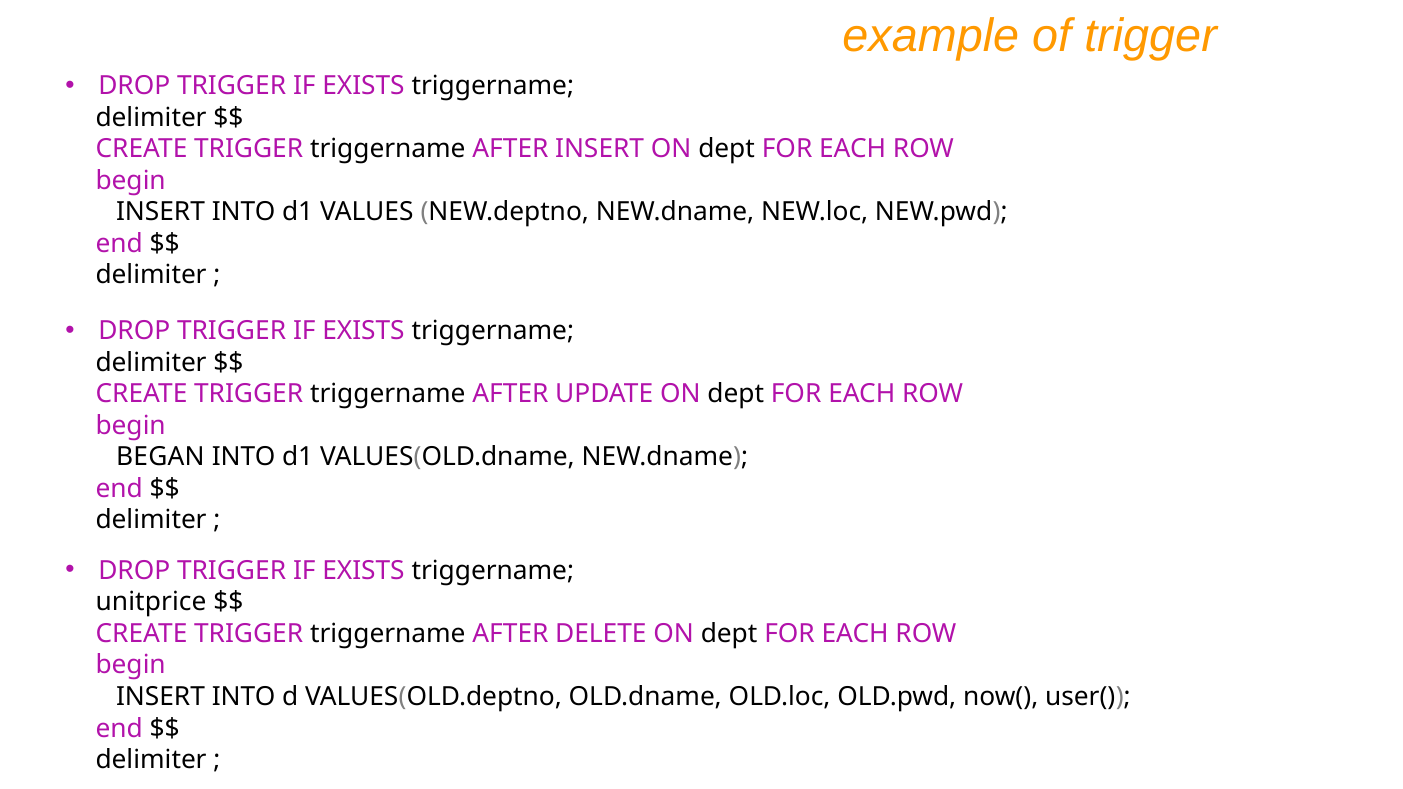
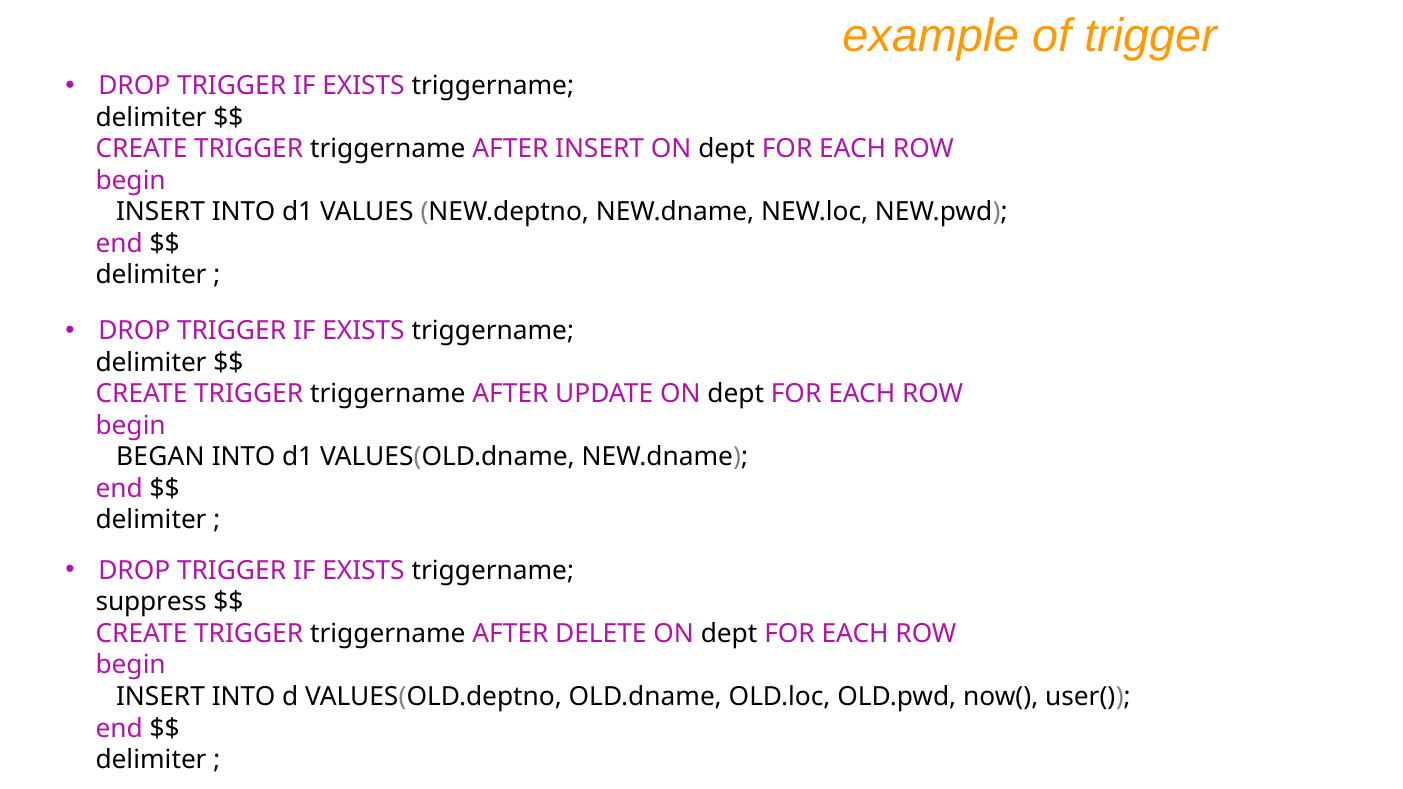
unitprice: unitprice -> suppress
